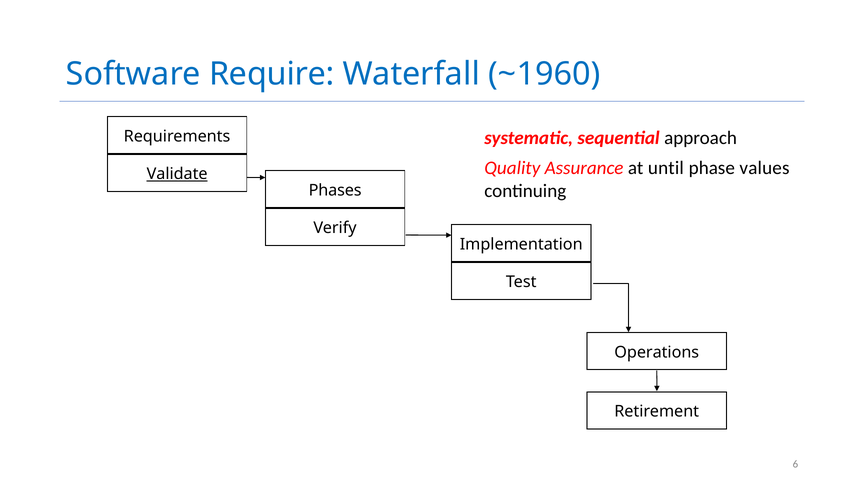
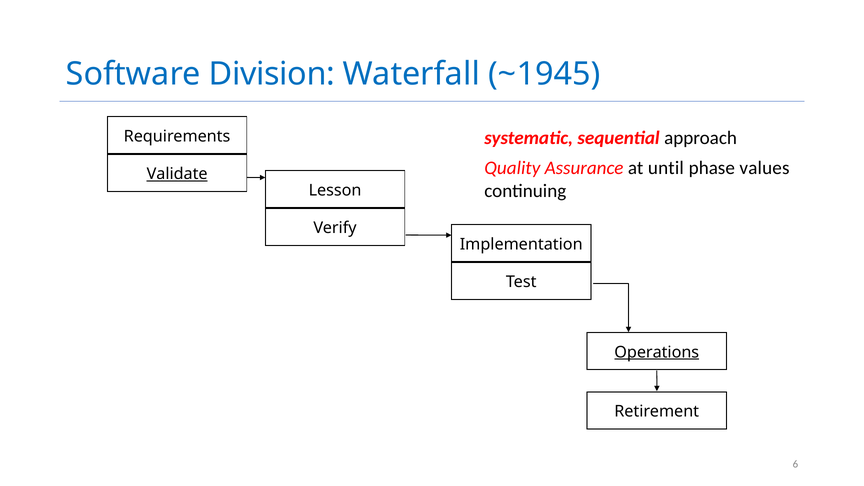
Require: Require -> Division
~1960: ~1960 -> ~1945
Phases: Phases -> Lesson
Operations underline: none -> present
